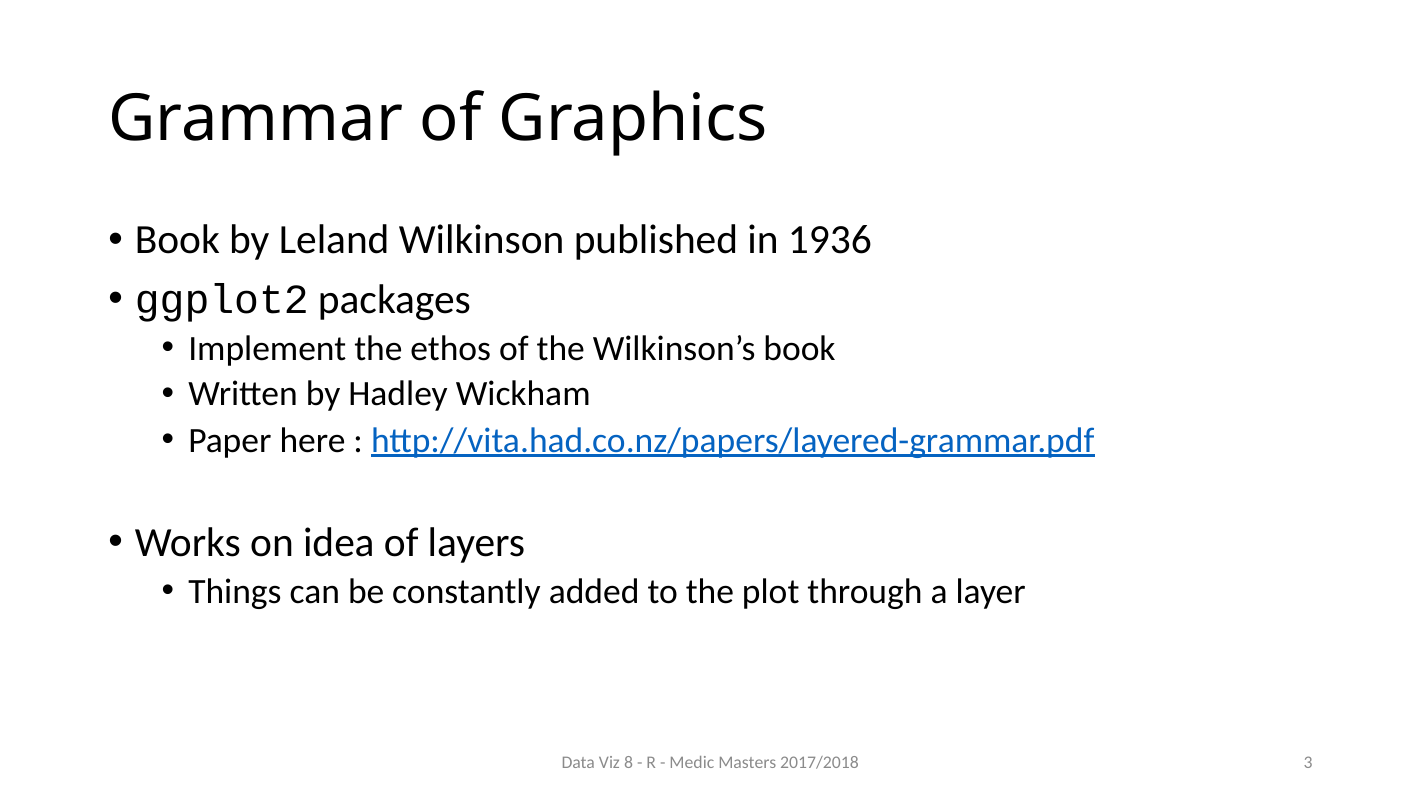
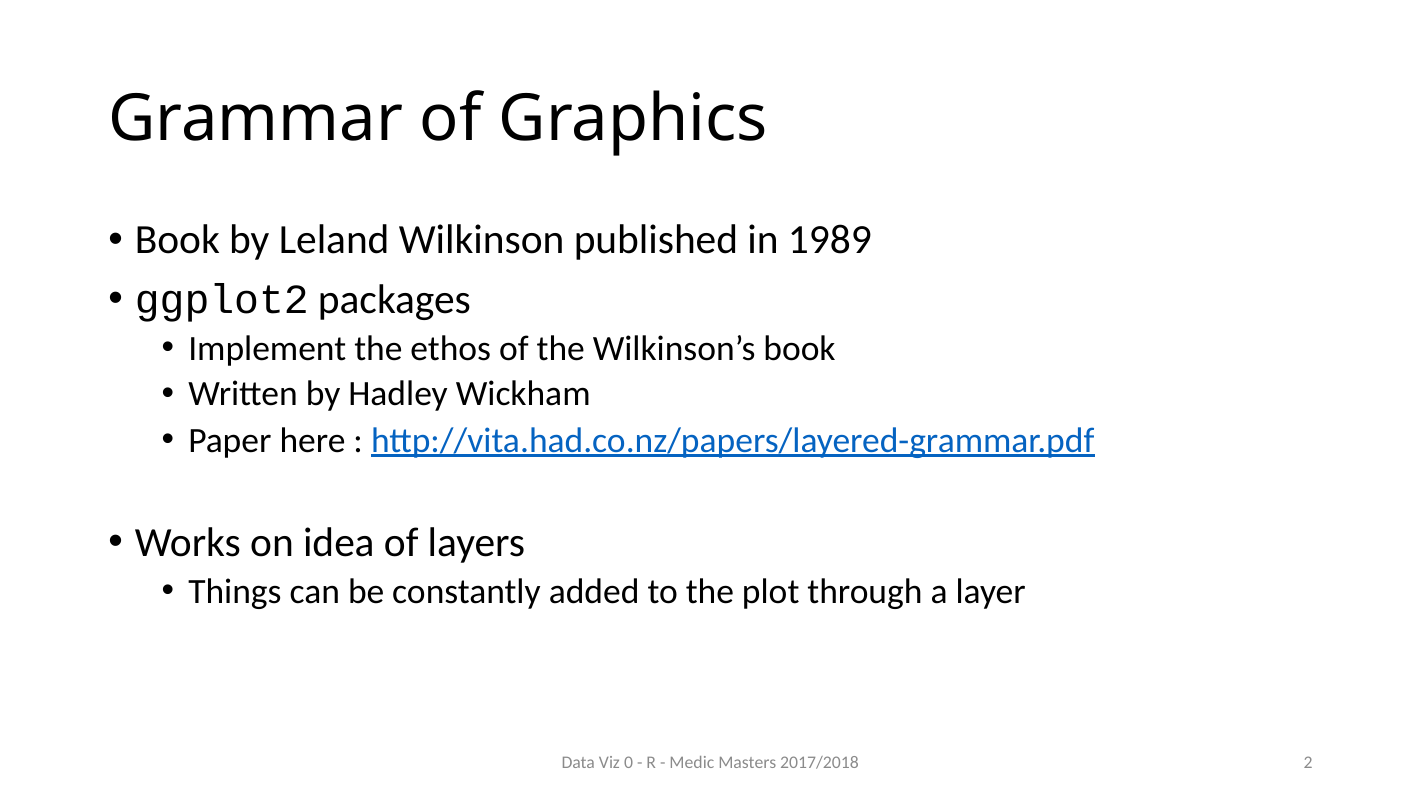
1936: 1936 -> 1989
8: 8 -> 0
3: 3 -> 2
